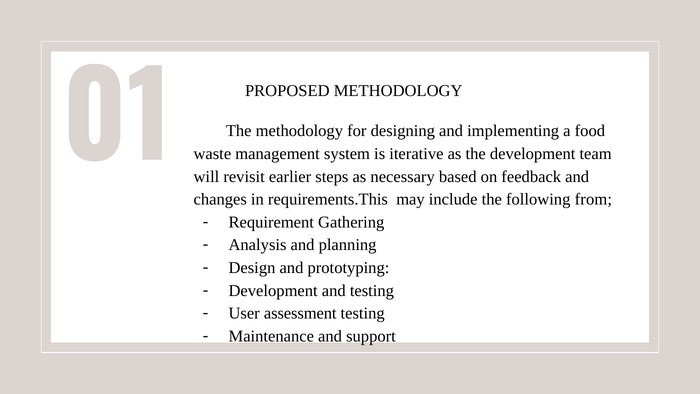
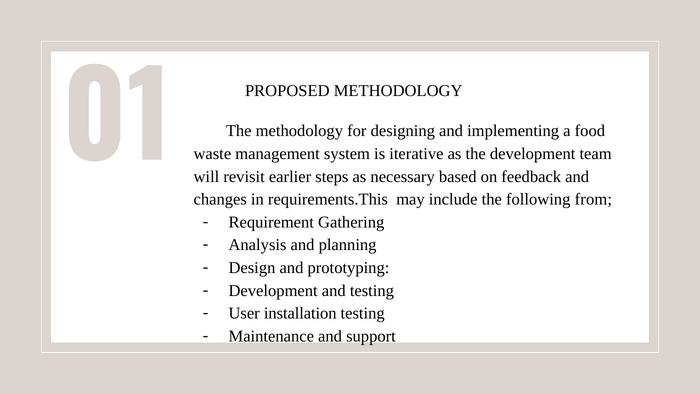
assessment: assessment -> installation
